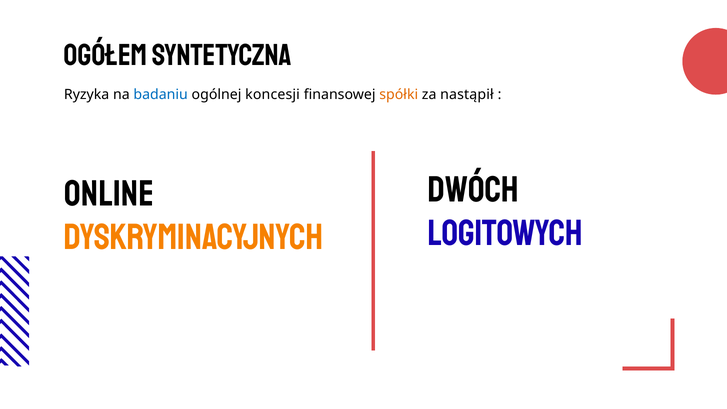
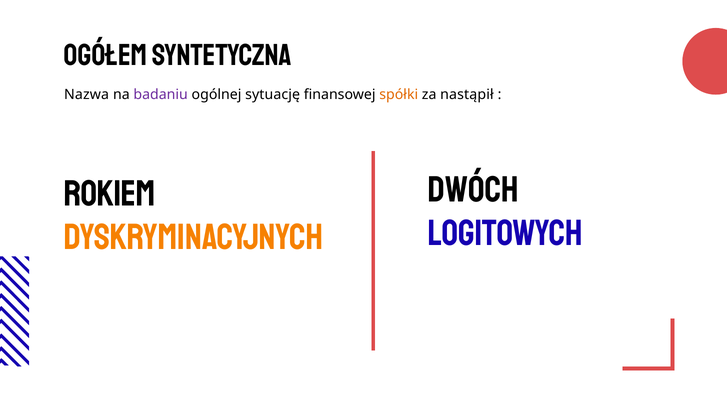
Ryzyka: Ryzyka -> Nazwa
badaniu colour: blue -> purple
koncesji: koncesji -> sytuację
Online: Online -> Rokiem
